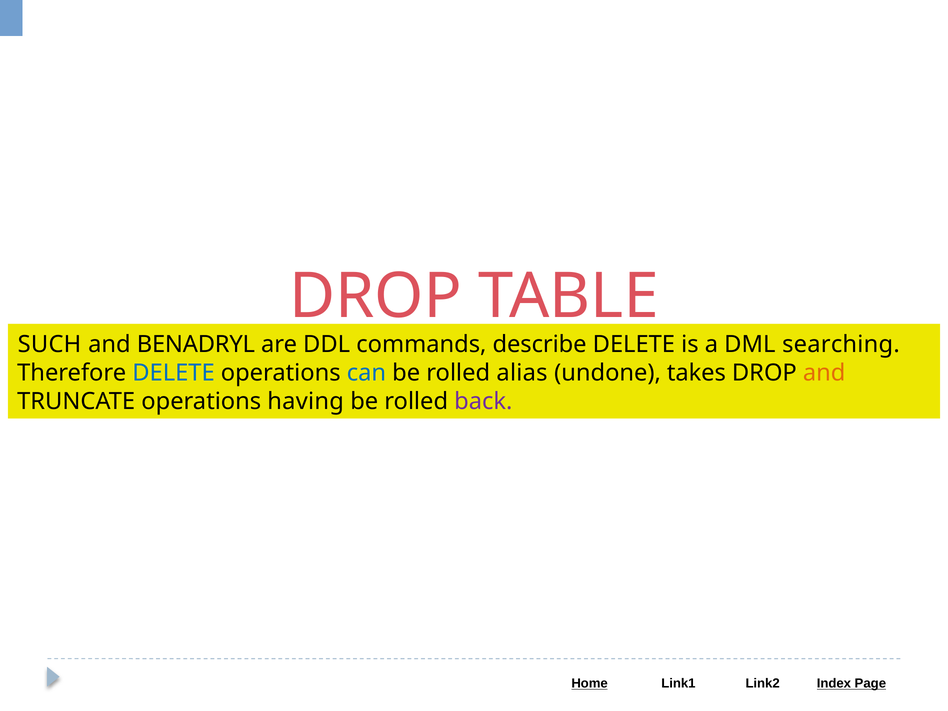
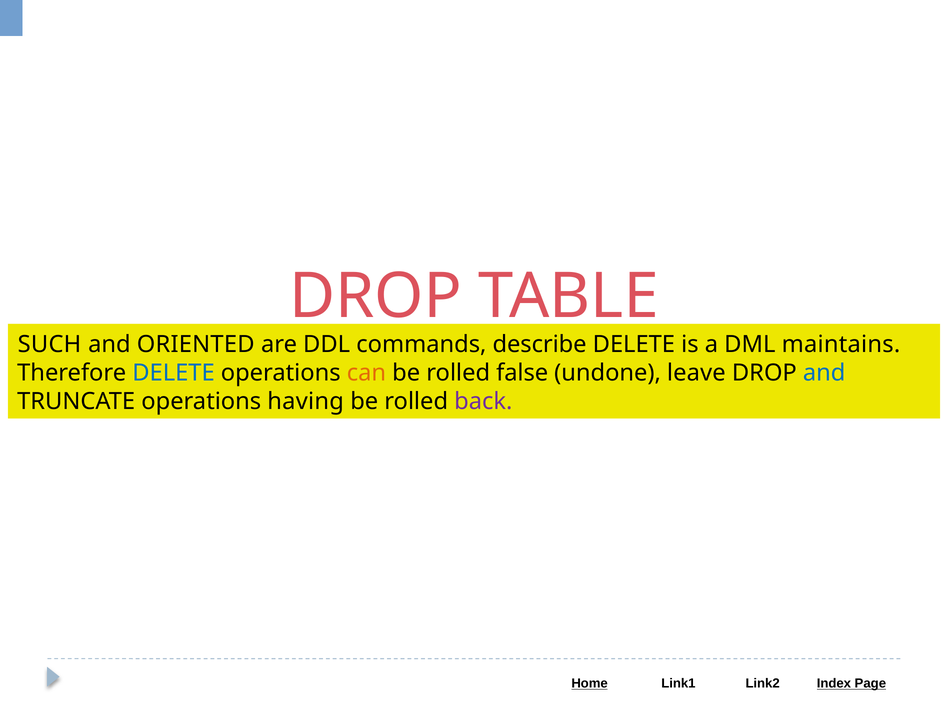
BENADRYL: BENADRYL -> ORIENTED
searching: searching -> maintains
can colour: blue -> orange
alias: alias -> false
takes: takes -> leave
and at (824, 373) colour: orange -> blue
